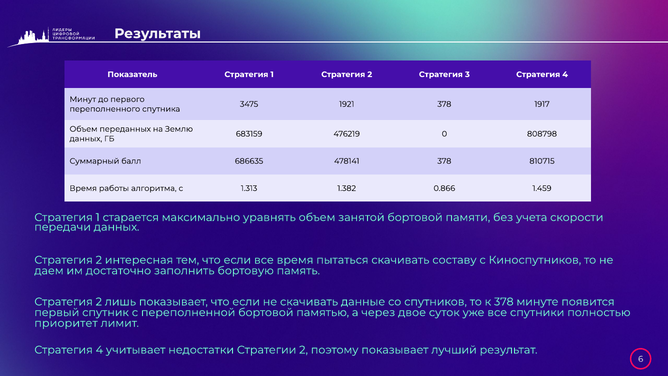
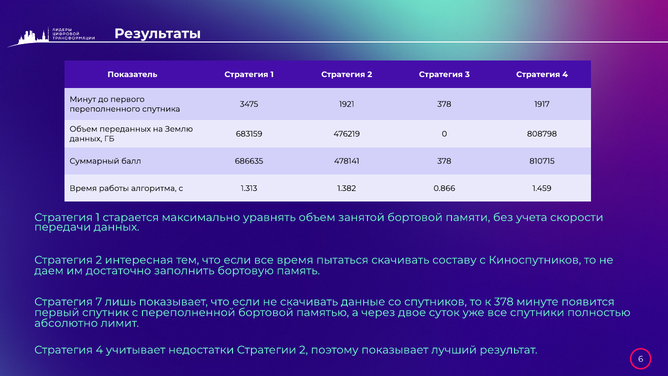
2 at (99, 302): 2 -> 7
приоритет: приоритет -> абсолютно
